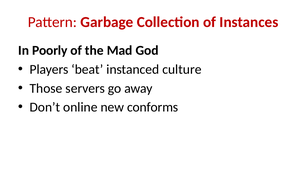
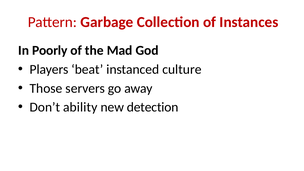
online: online -> ability
conforms: conforms -> detection
